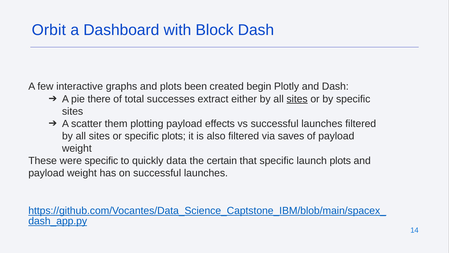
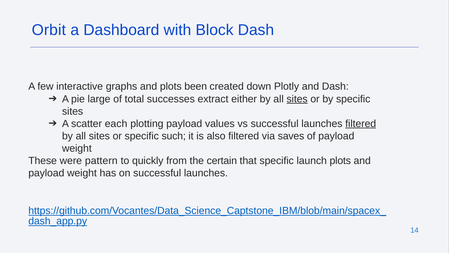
begin: begin -> down
there: there -> large
them: them -> each
effects: effects -> values
filtered at (361, 123) underline: none -> present
specific plots: plots -> such
were specific: specific -> pattern
data: data -> from
